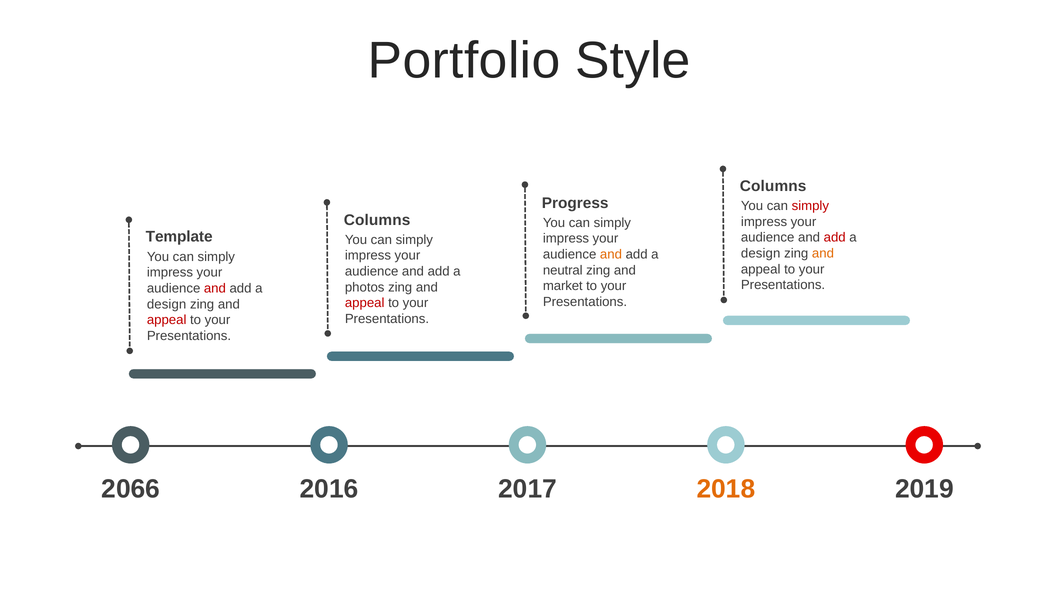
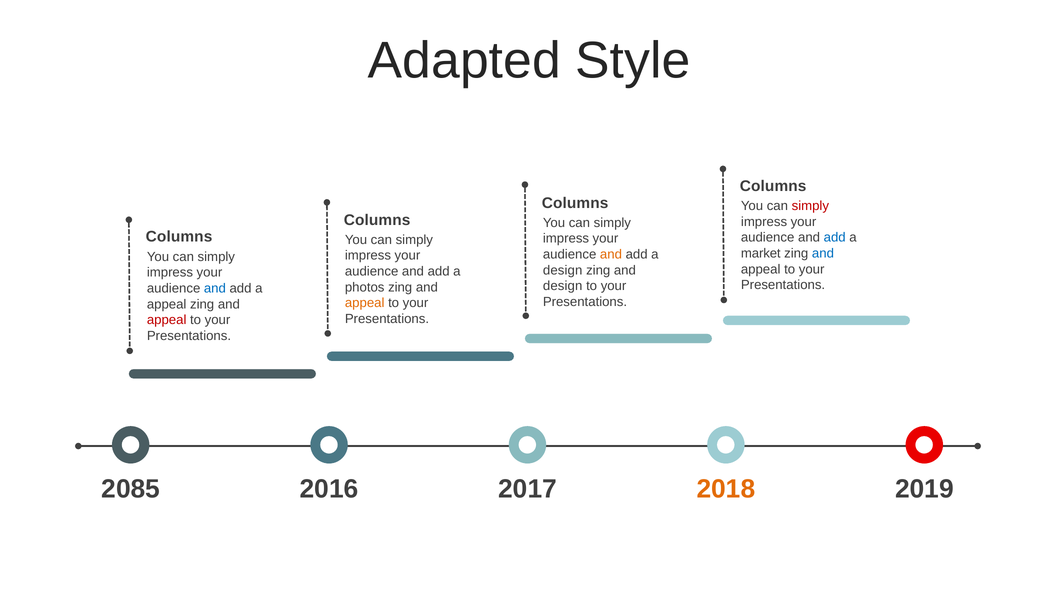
Portfolio: Portfolio -> Adapted
Progress at (575, 203): Progress -> Columns
Template at (179, 237): Template -> Columns
add at (835, 237) colour: red -> blue
design at (761, 253): design -> market
and at (823, 253) colour: orange -> blue
neutral at (563, 270): neutral -> design
market at (563, 286): market -> design
and at (215, 288) colour: red -> blue
appeal at (365, 303) colour: red -> orange
design at (167, 304): design -> appeal
2066: 2066 -> 2085
